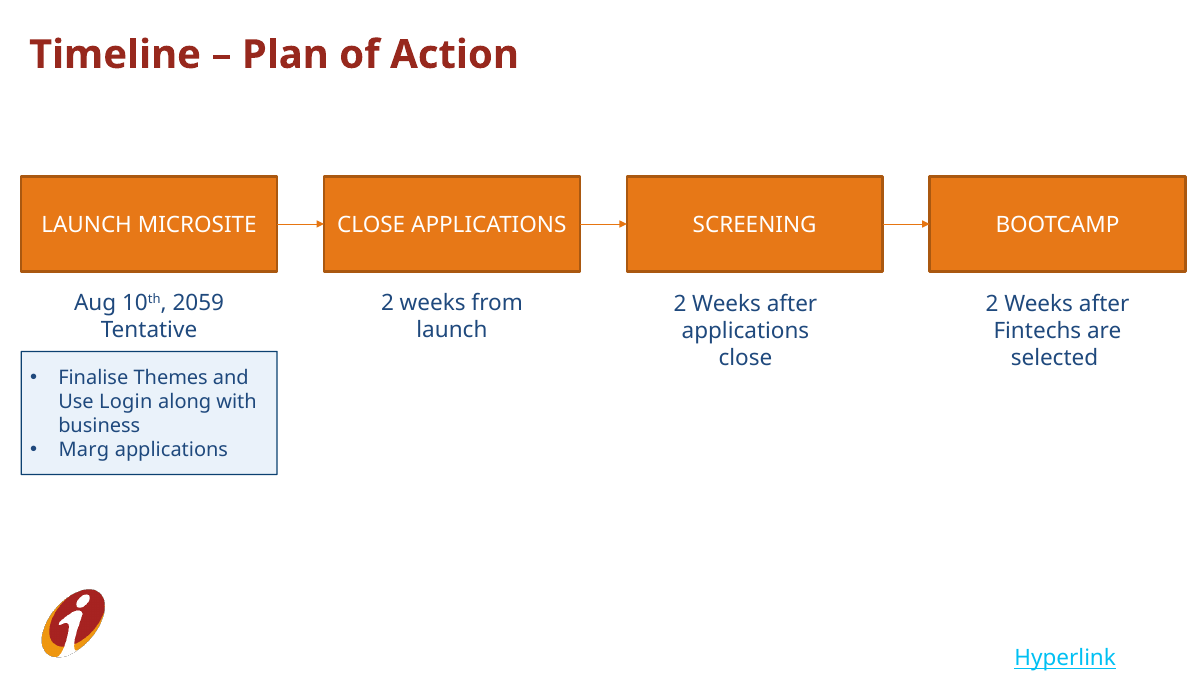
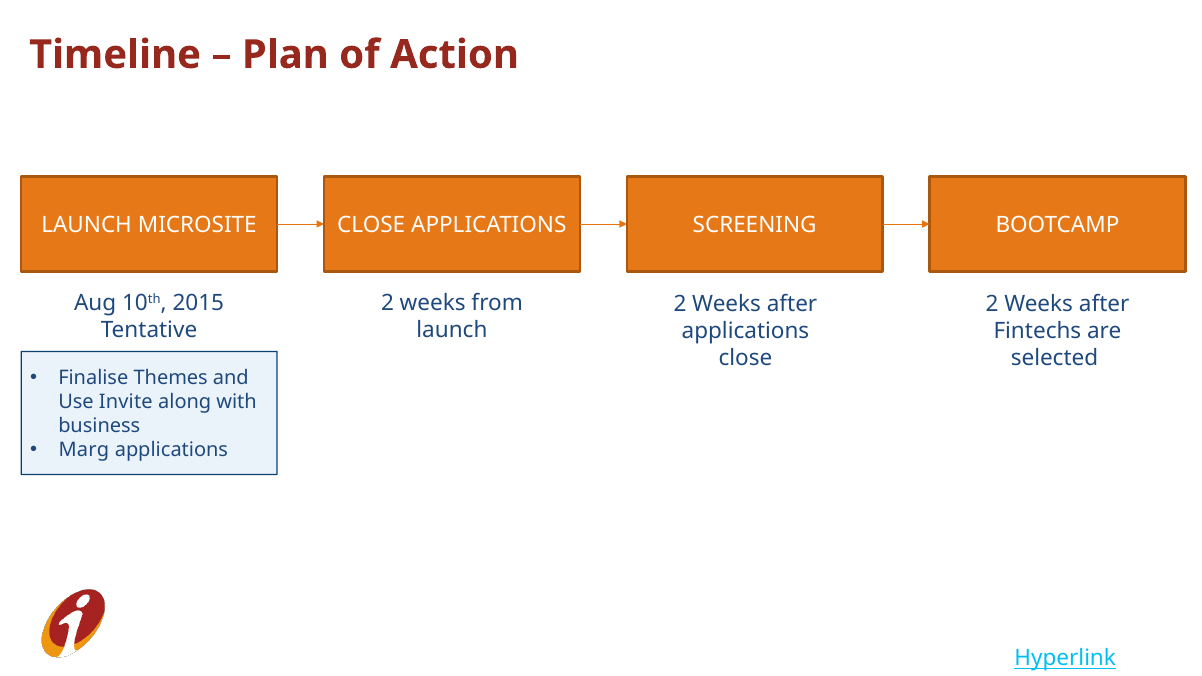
2059: 2059 -> 2015
Login: Login -> Invite
